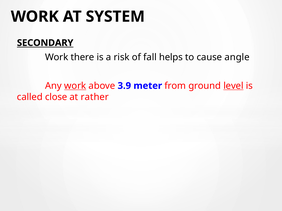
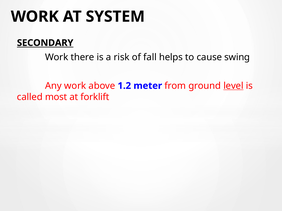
angle: angle -> swing
work at (75, 86) underline: present -> none
3.9: 3.9 -> 1.2
close: close -> most
rather: rather -> forklift
